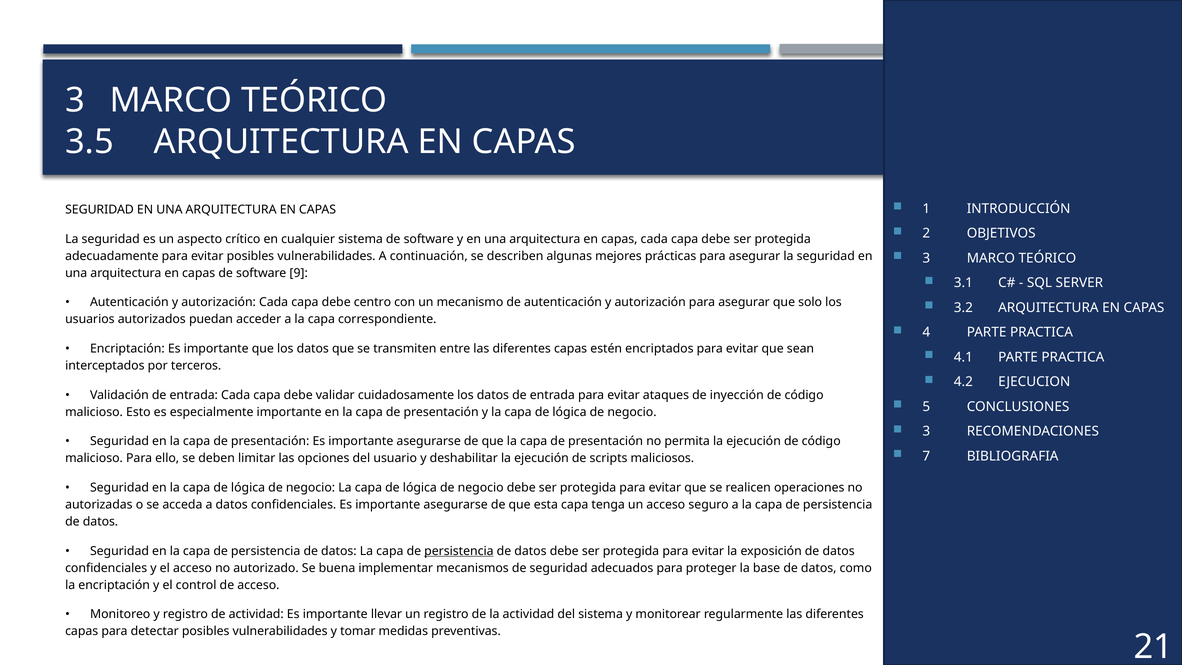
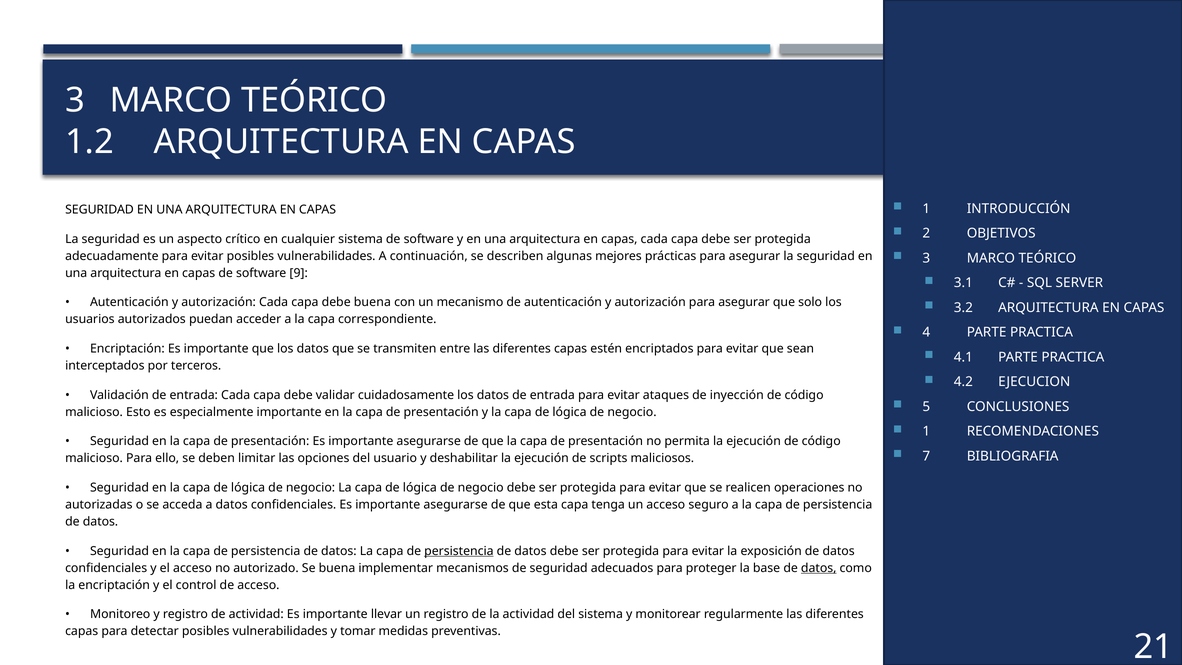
3.5: 3.5 -> 1.2
debe centro: centro -> buena
3 at (926, 431): 3 -> 1
datos at (819, 568) underline: none -> present
